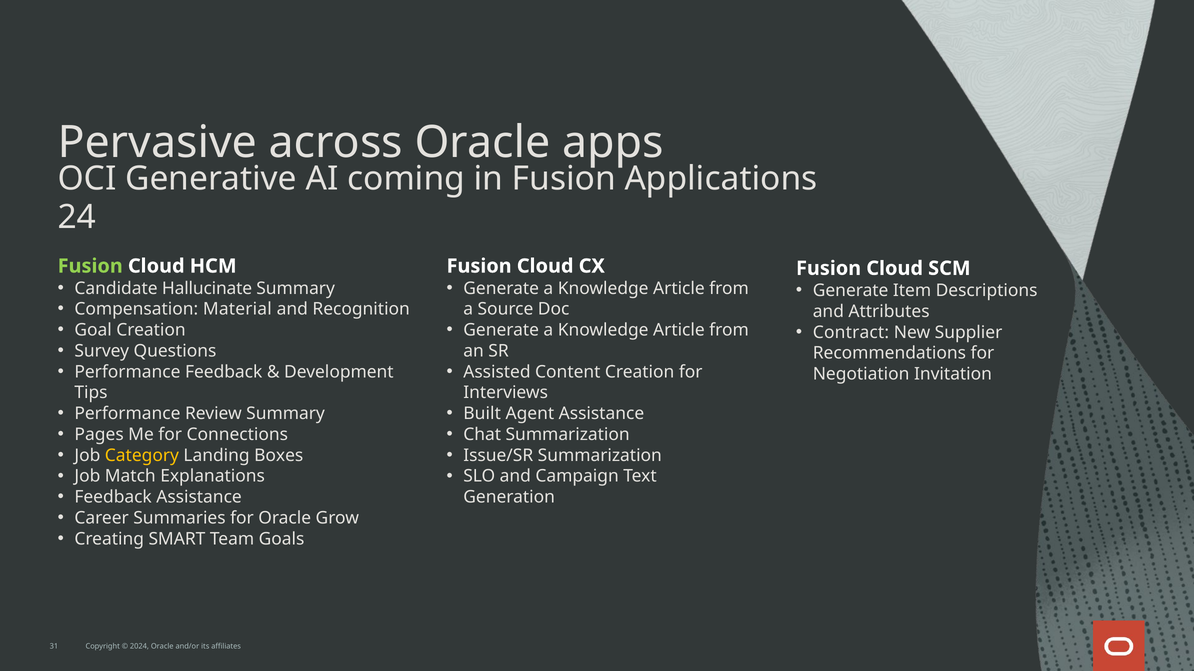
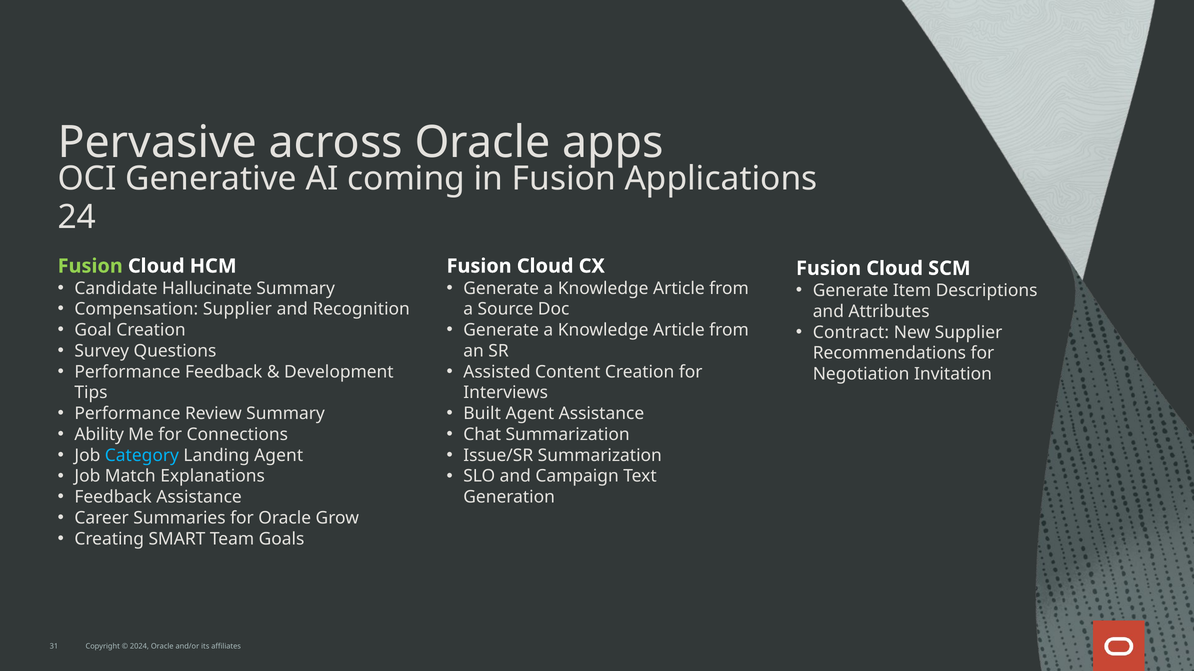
Compensation Material: Material -> Supplier
Pages: Pages -> Ability
Category colour: yellow -> light blue
Landing Boxes: Boxes -> Agent
